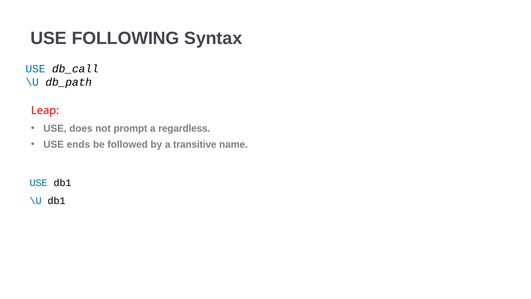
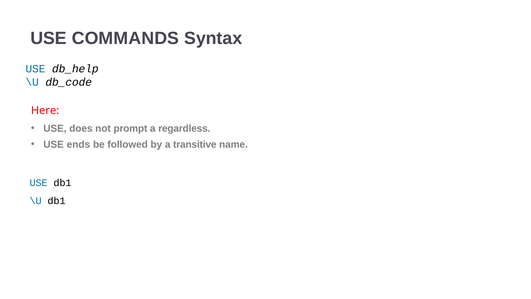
FOLLOWING: FOLLOWING -> COMMANDS
db_call: db_call -> db_help
db_path: db_path -> db_code
Leap: Leap -> Here
